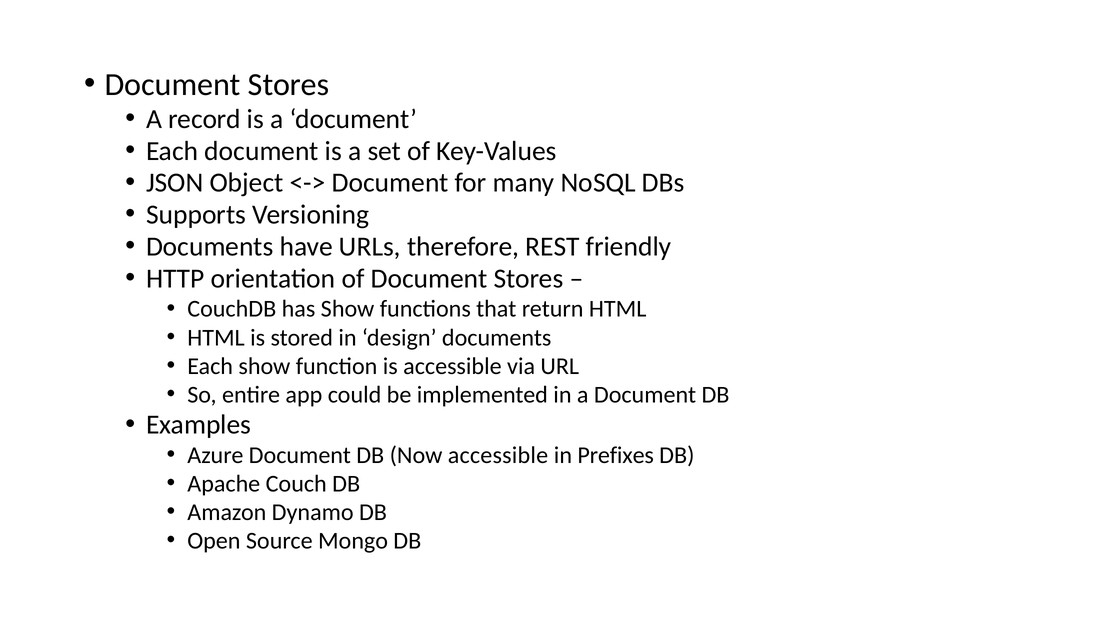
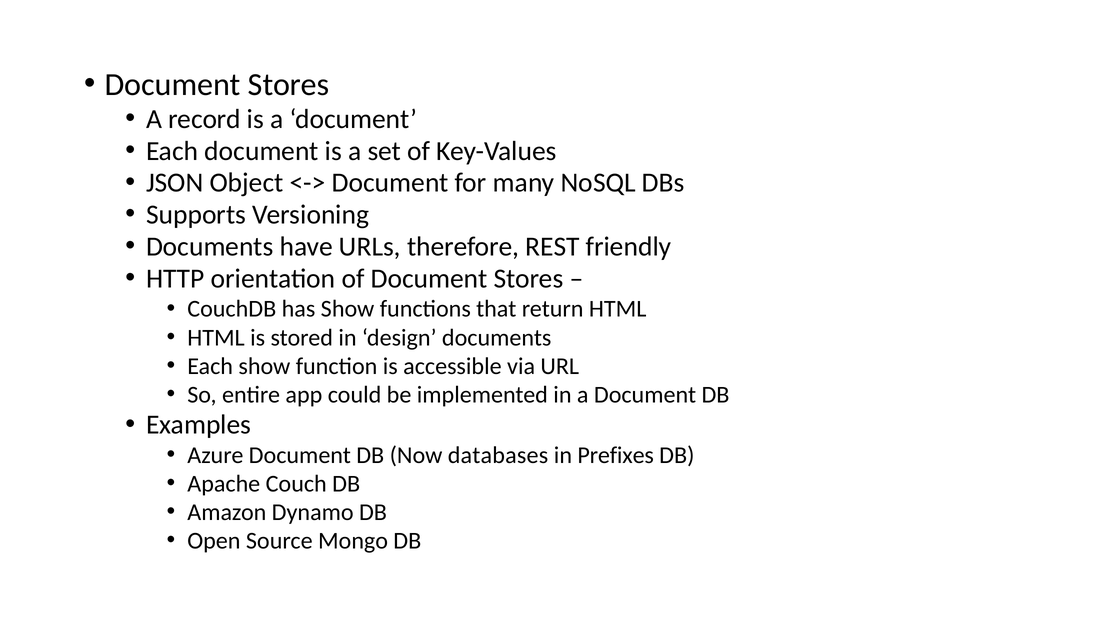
Now accessible: accessible -> databases
